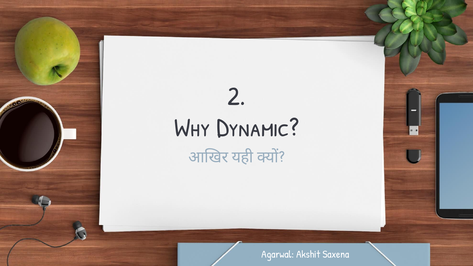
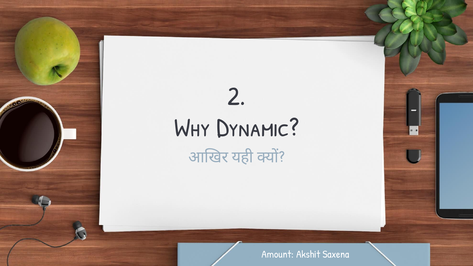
Agarwal: Agarwal -> Amount
